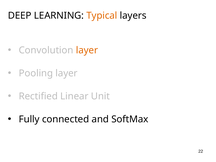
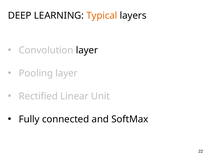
layer at (87, 50) colour: orange -> black
